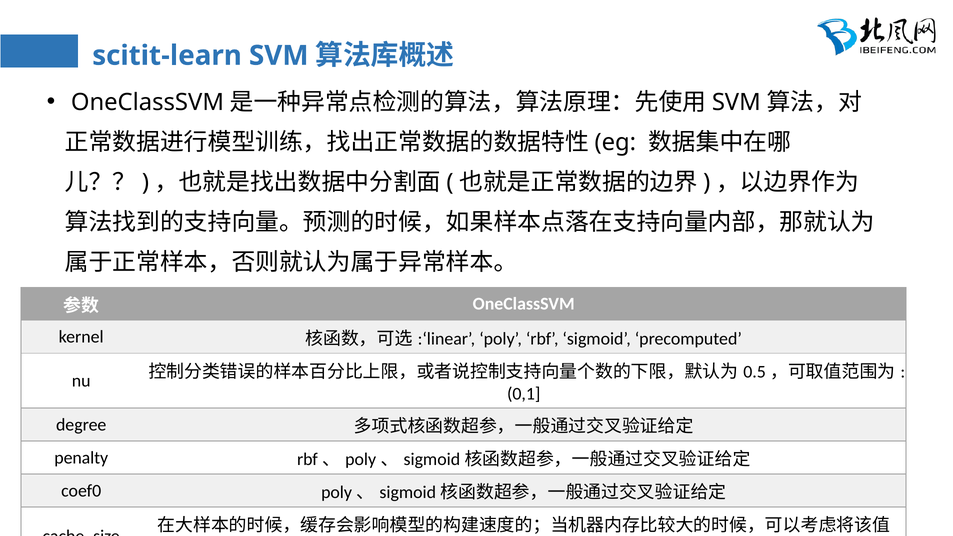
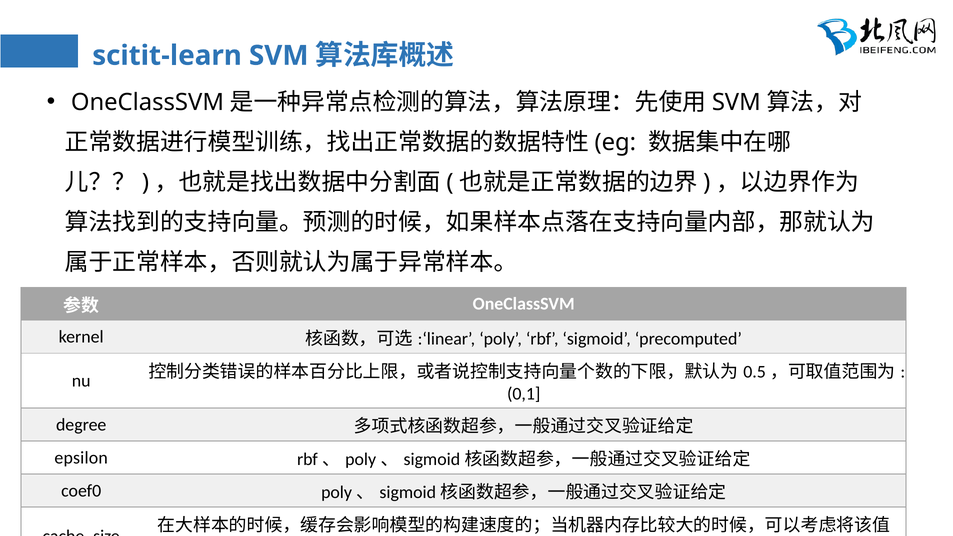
penalty: penalty -> epsilon
